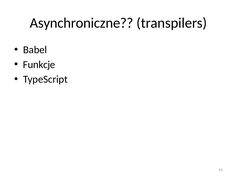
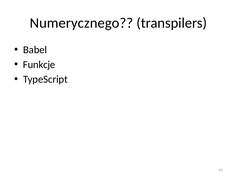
Asynchroniczne: Asynchroniczne -> Numerycznego
